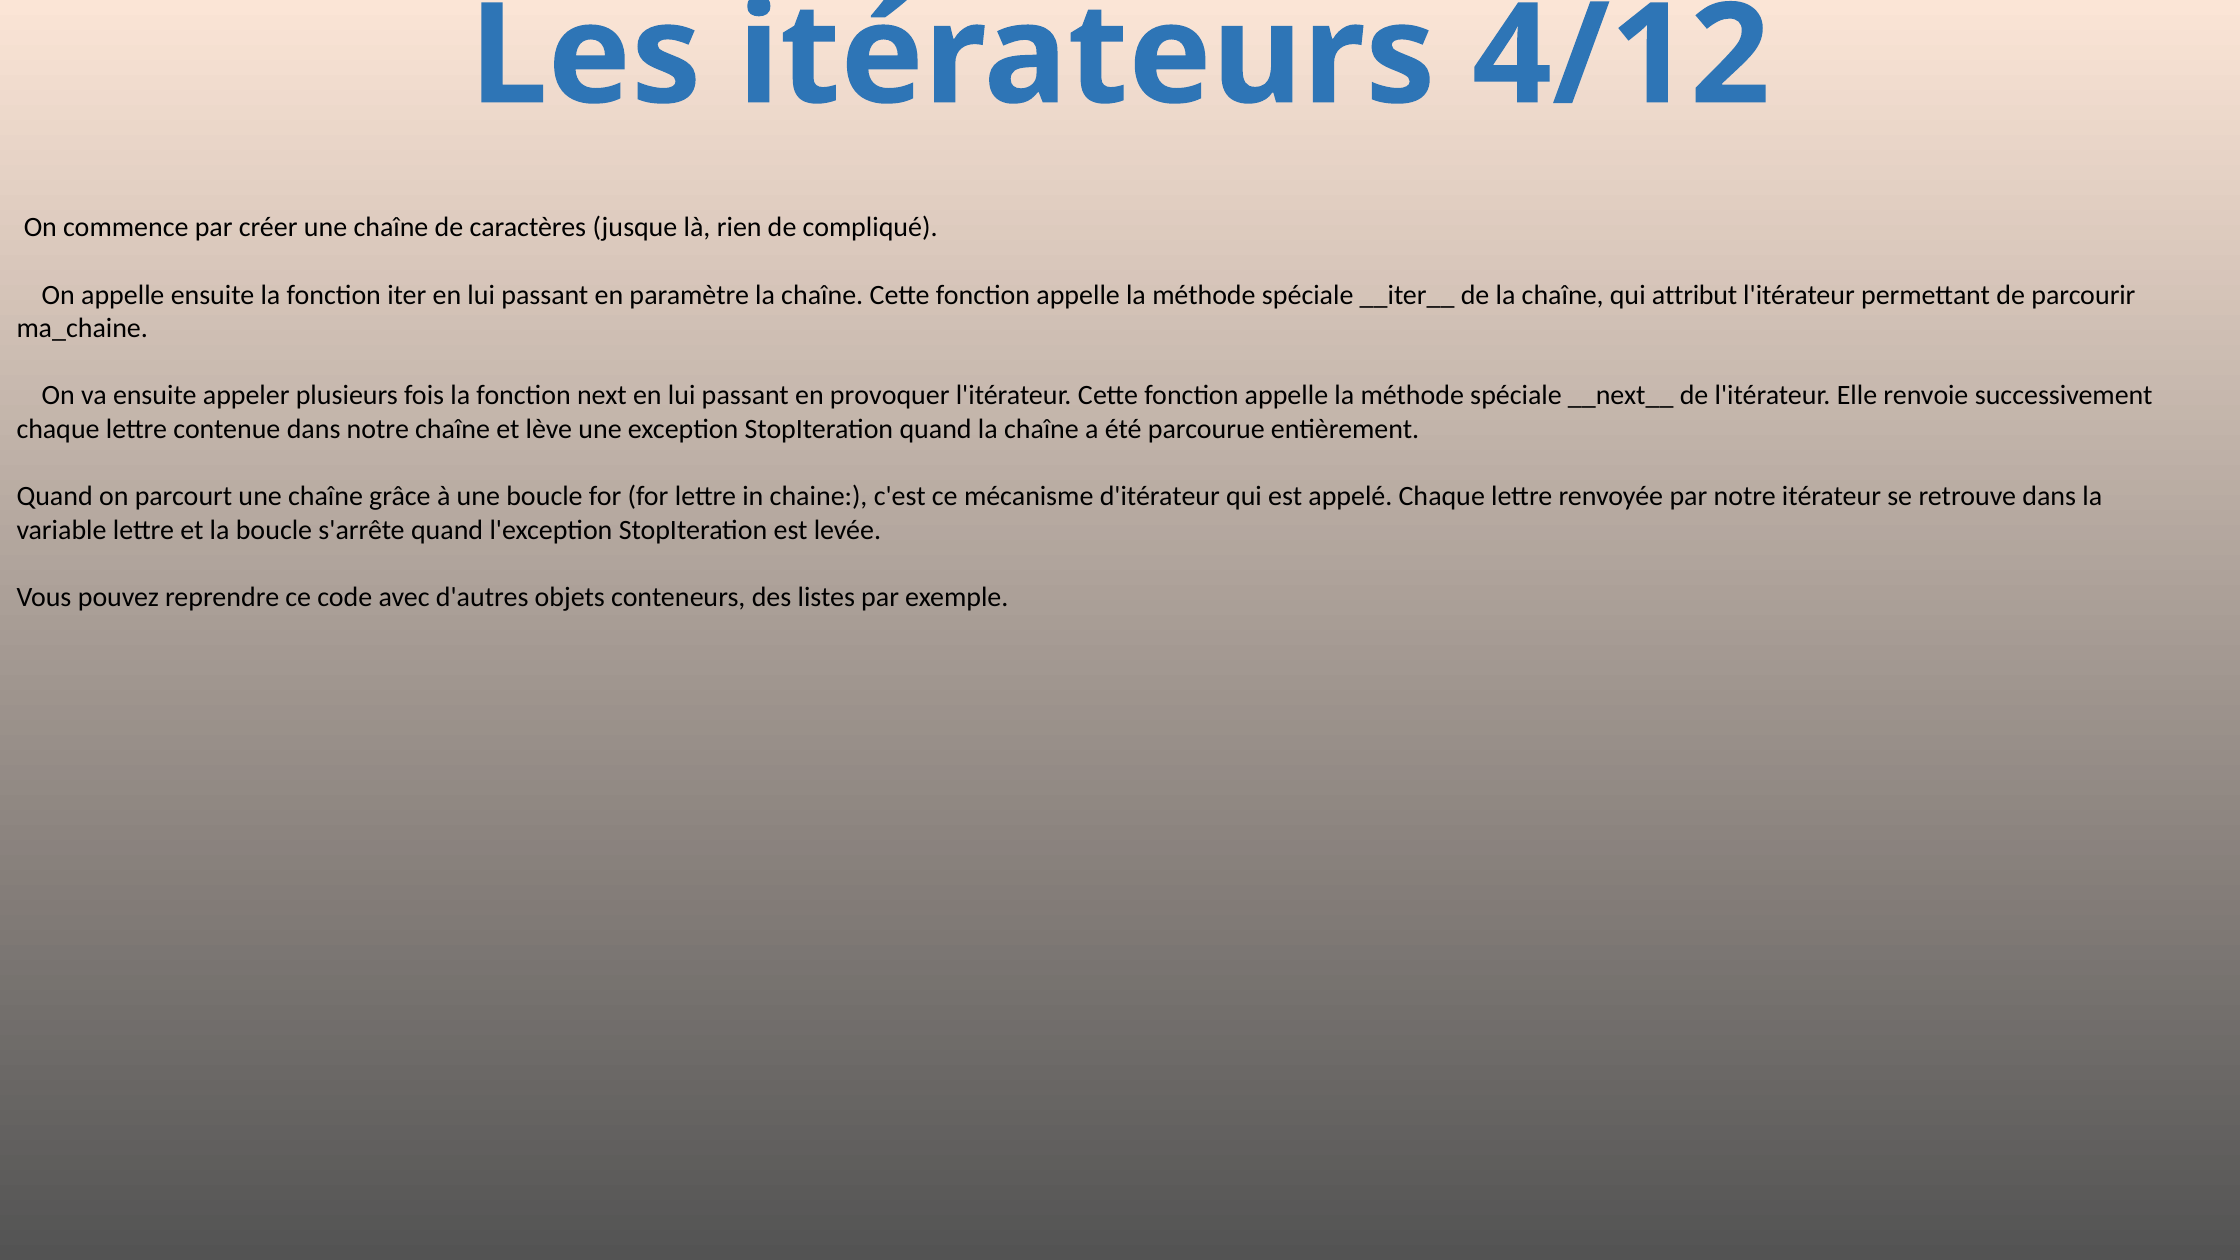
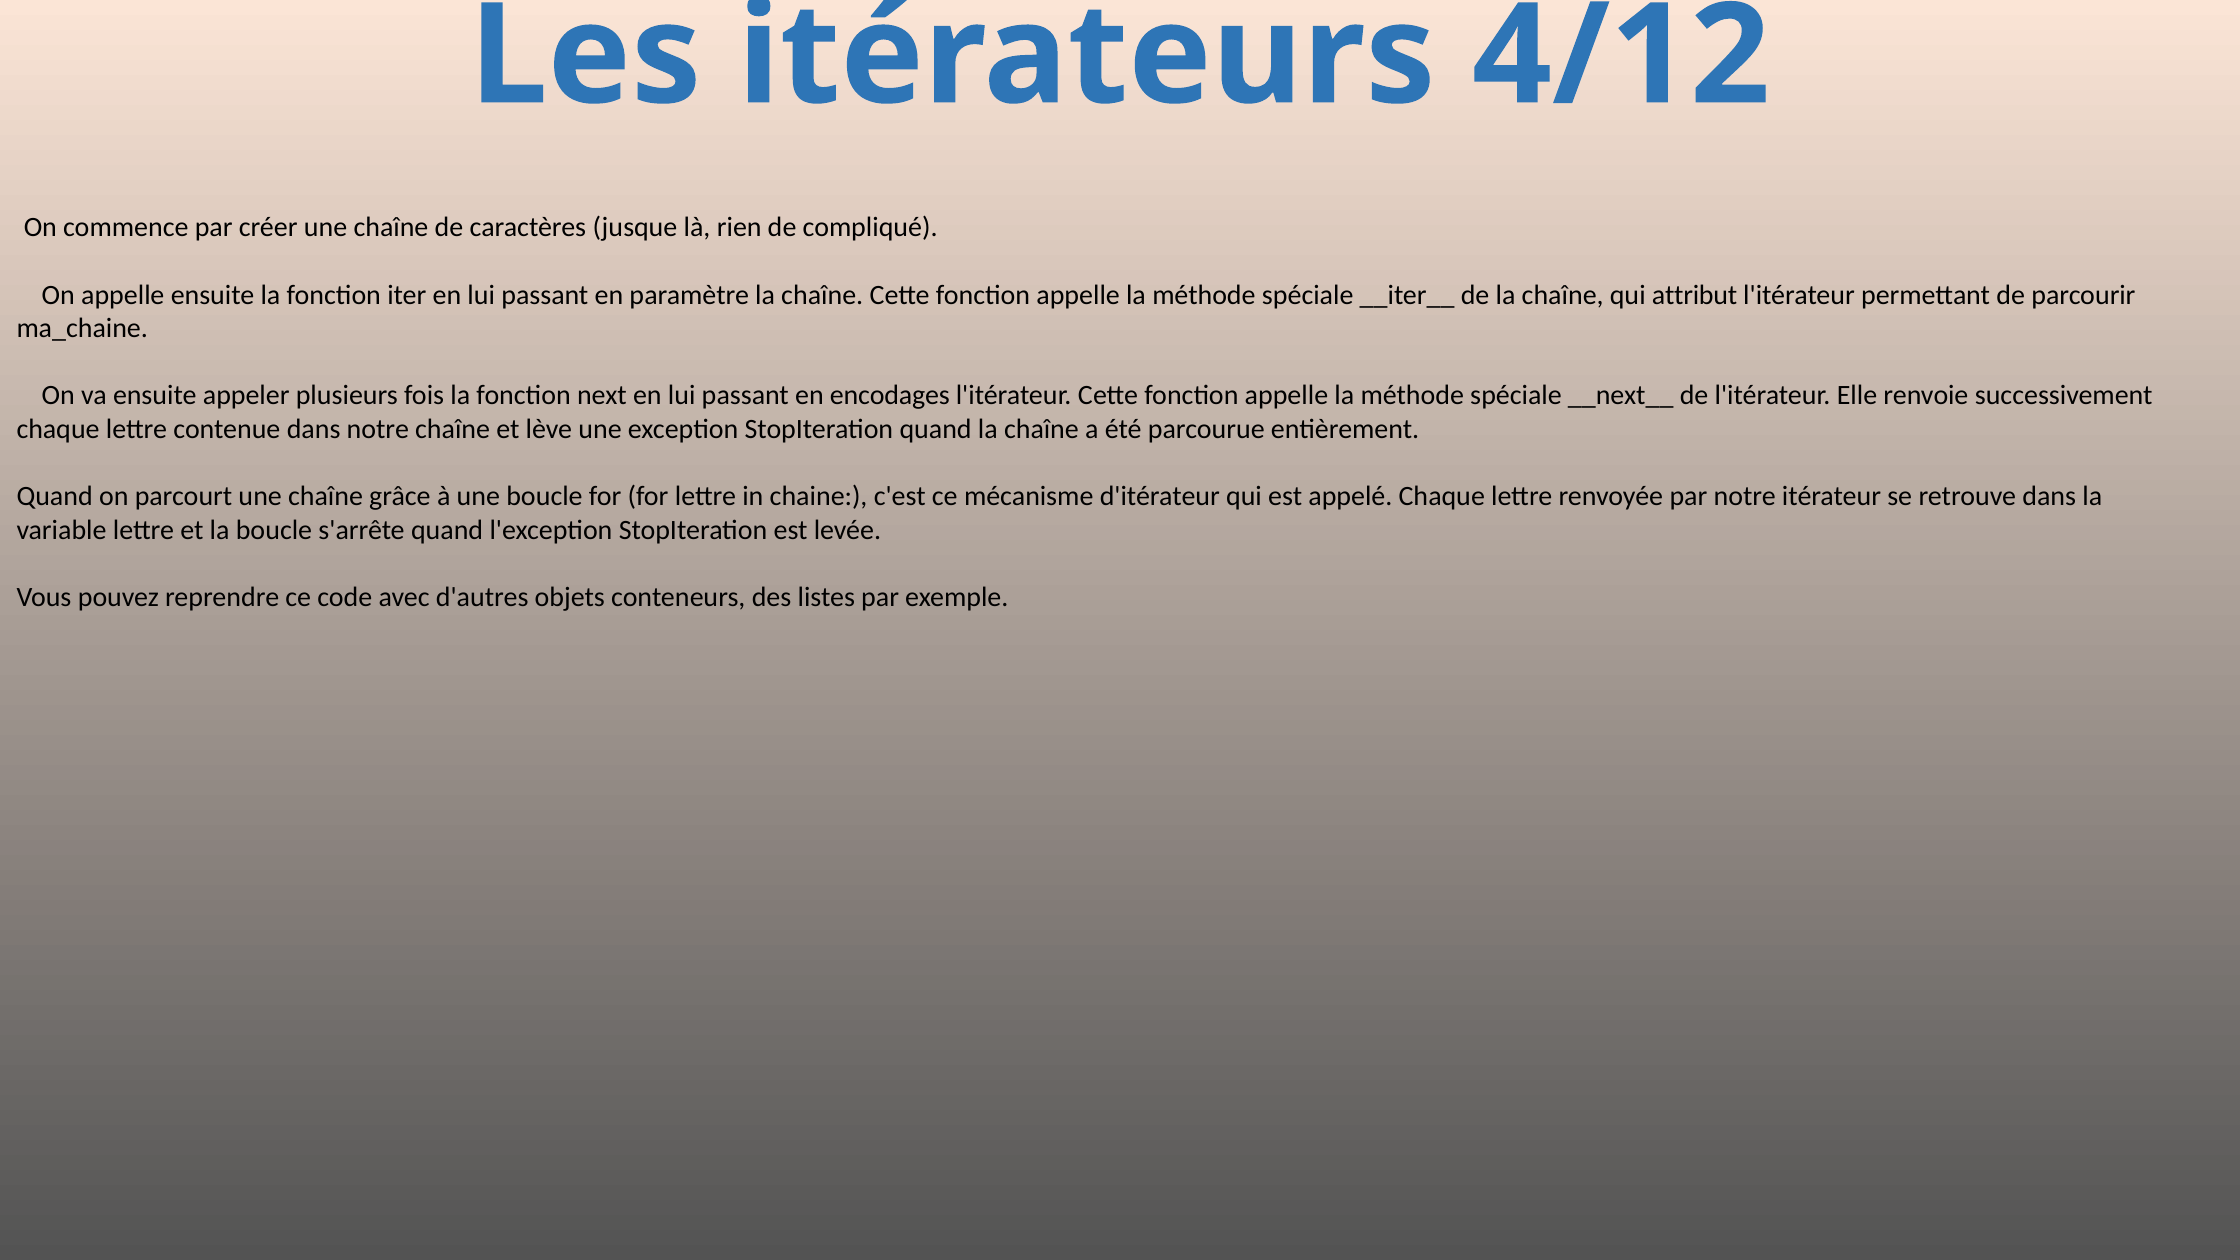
provoquer: provoquer -> encodages
